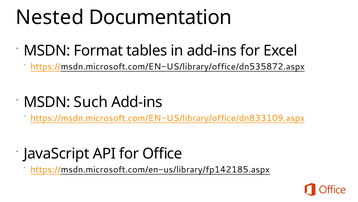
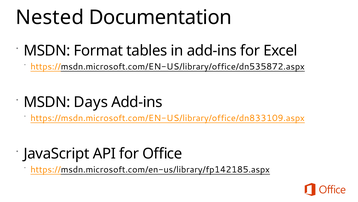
Such: Such -> Days
